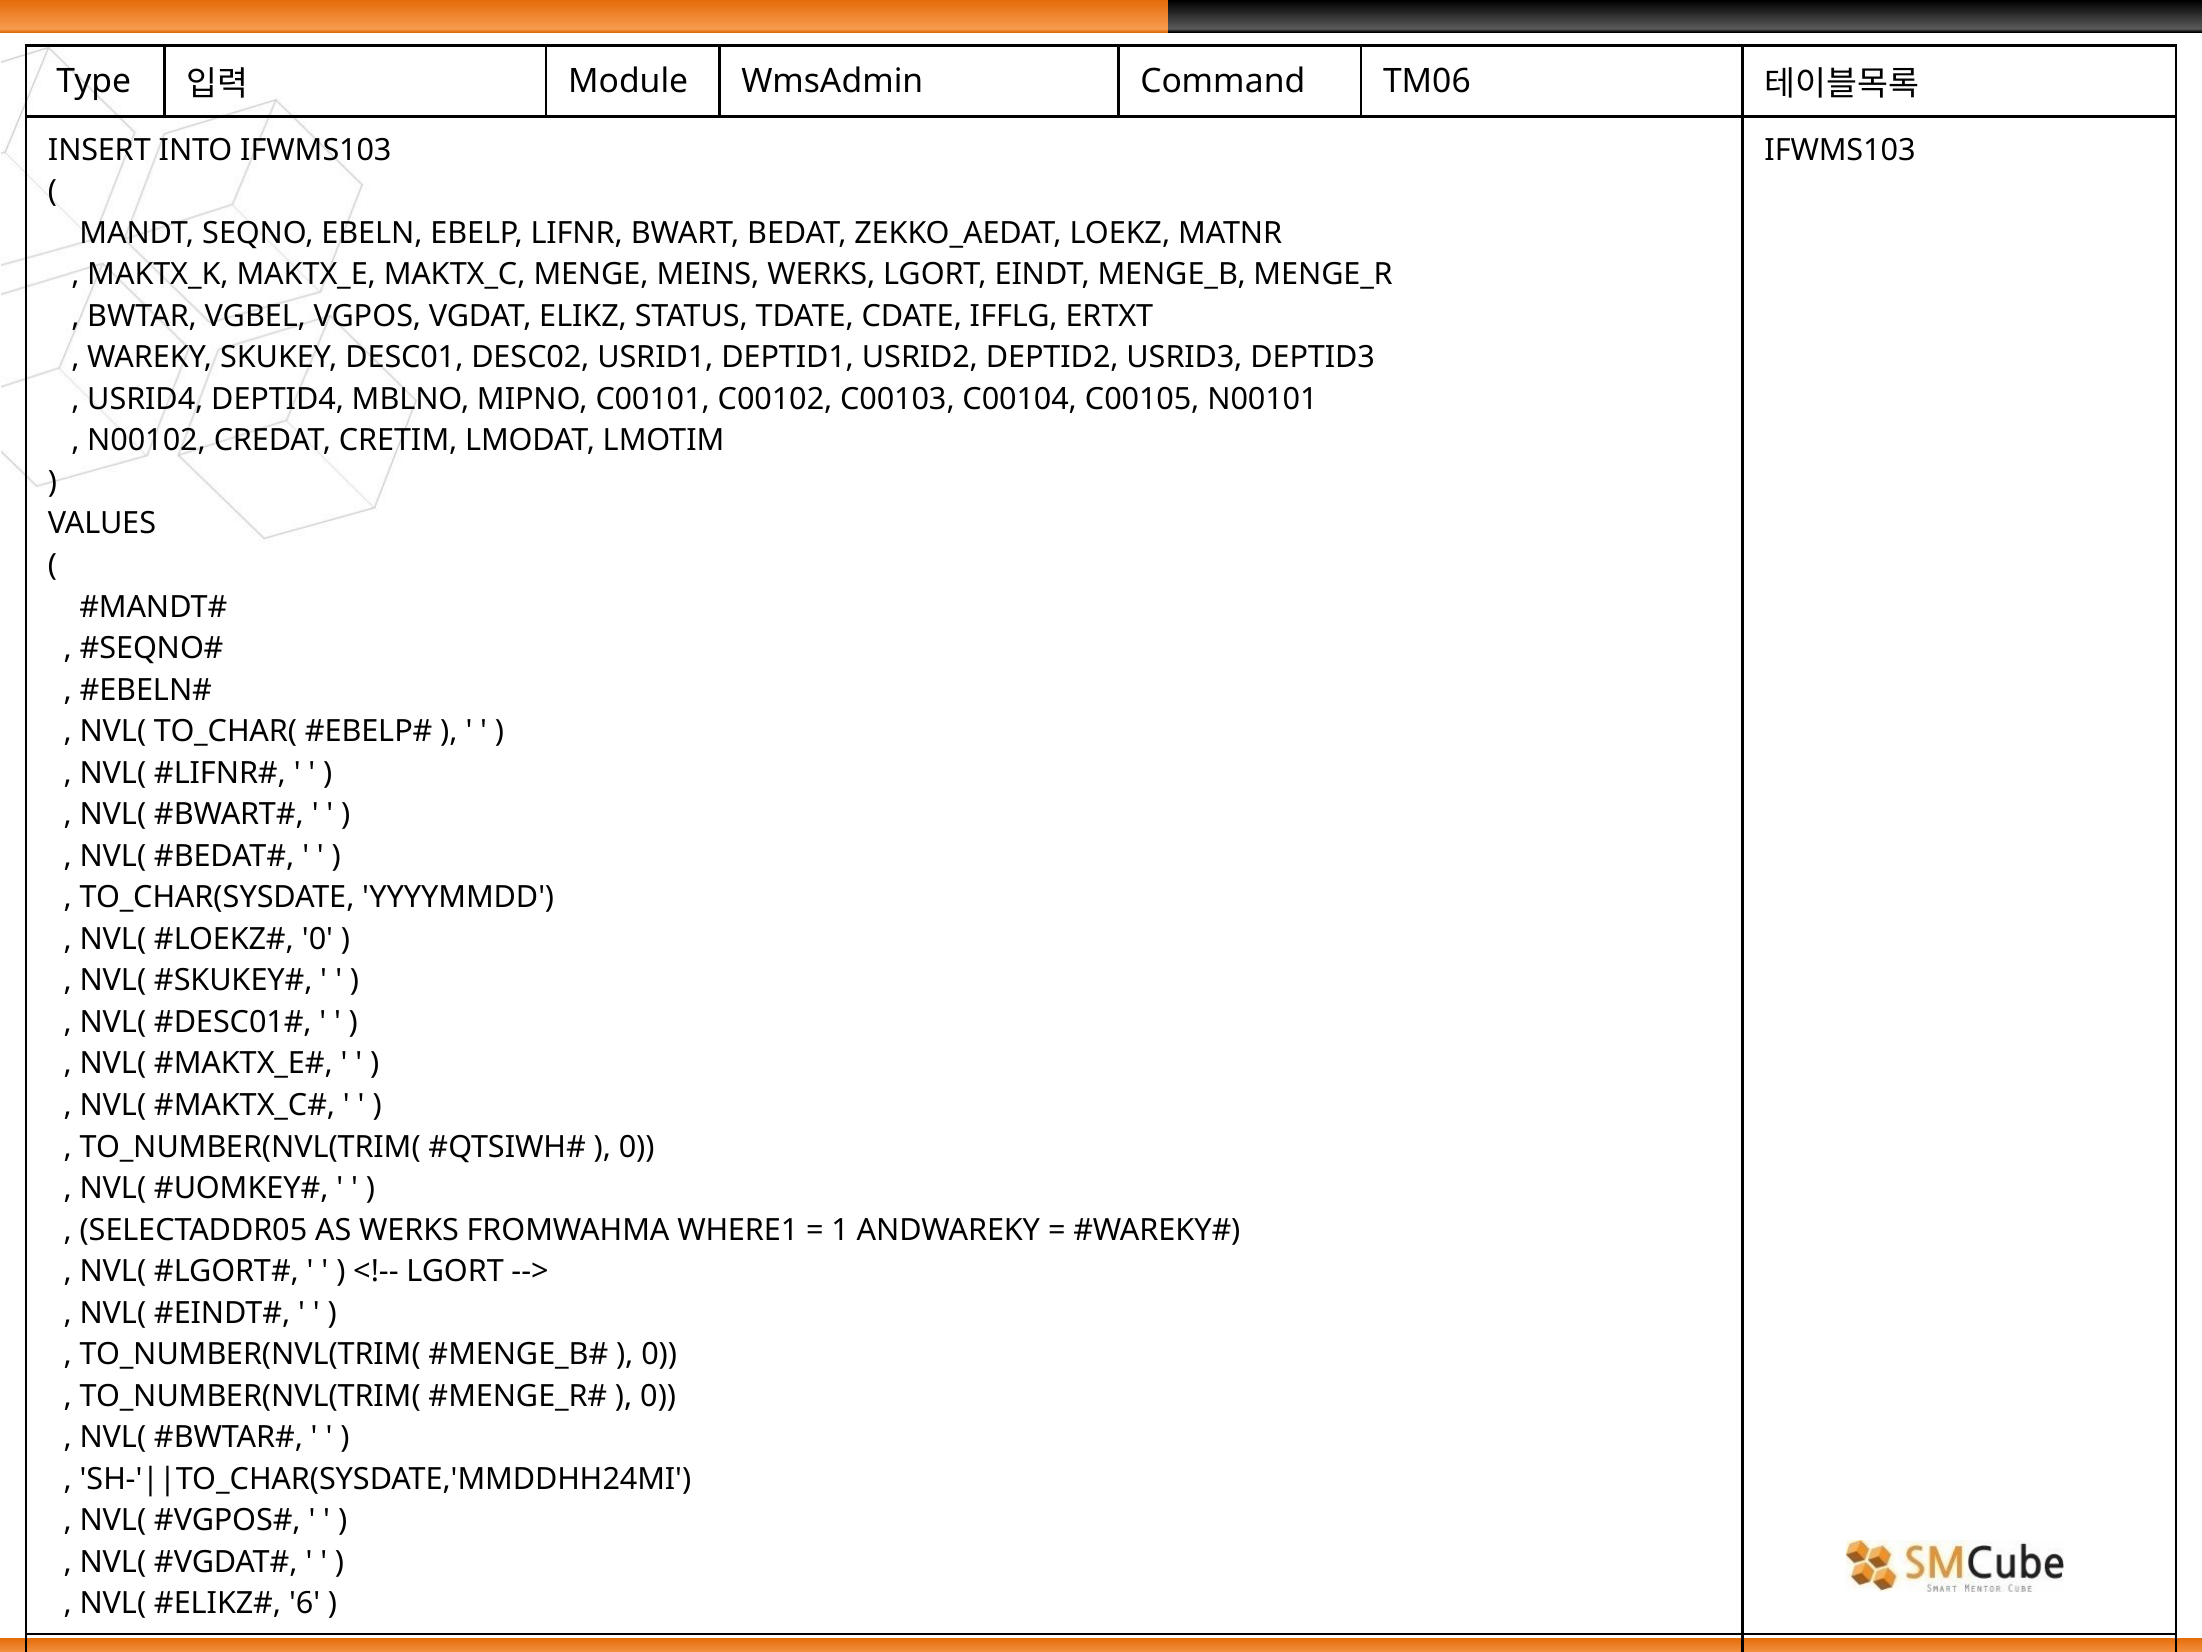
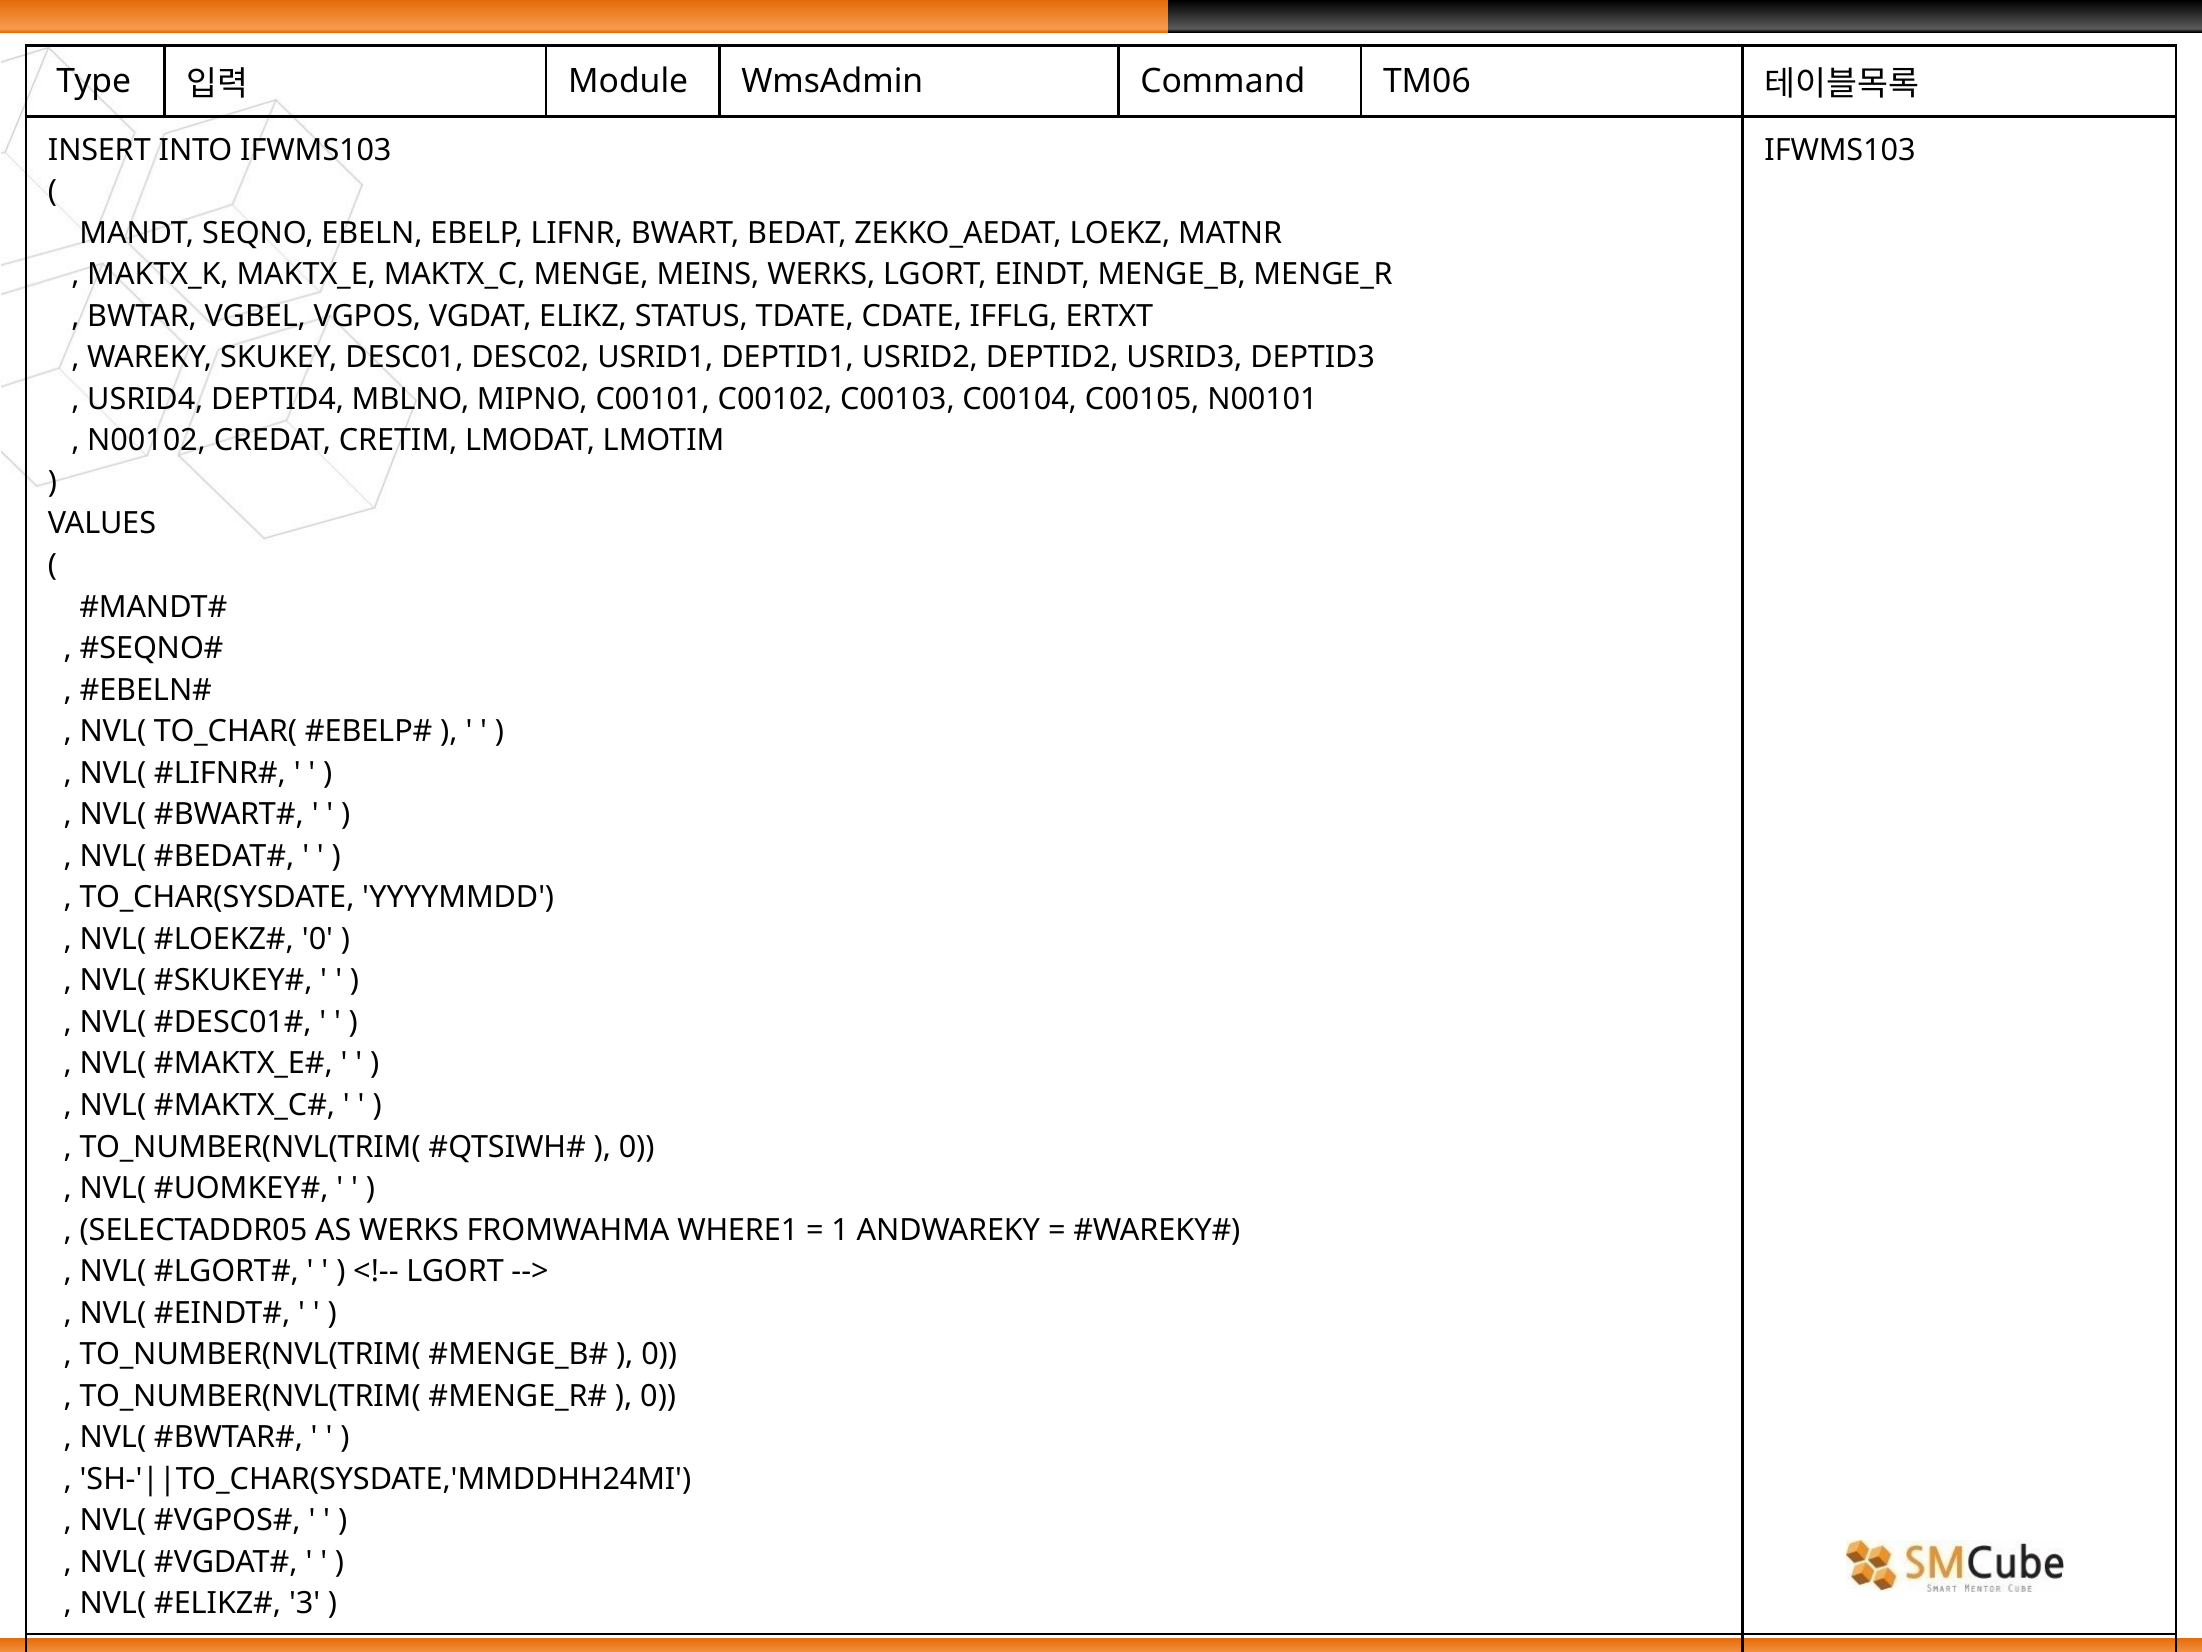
6: 6 -> 3
